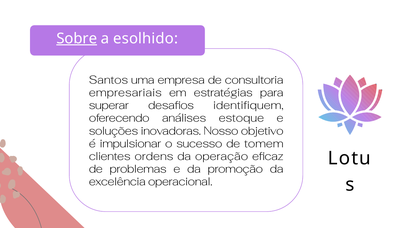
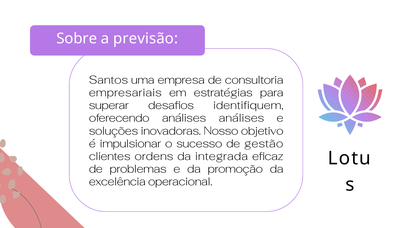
Sobre underline: present -> none
esolhido: esolhido -> previsão
análises estoque: estoque -> análises
tomem: tomem -> gestão
operação: operação -> integrada
